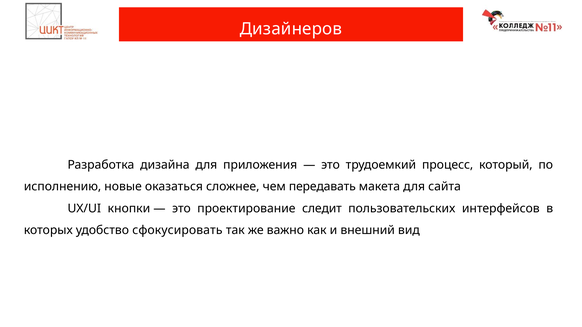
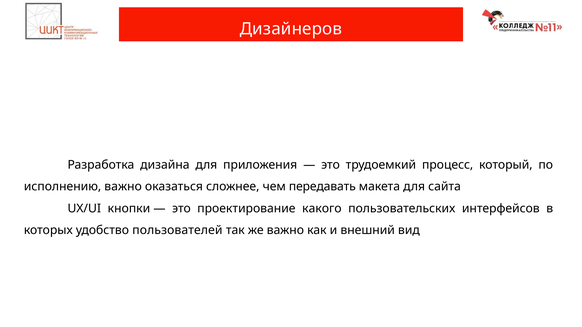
исполнению новые: новые -> важно
следит: следит -> какого
сфокусировать: сфокусировать -> пользователей
